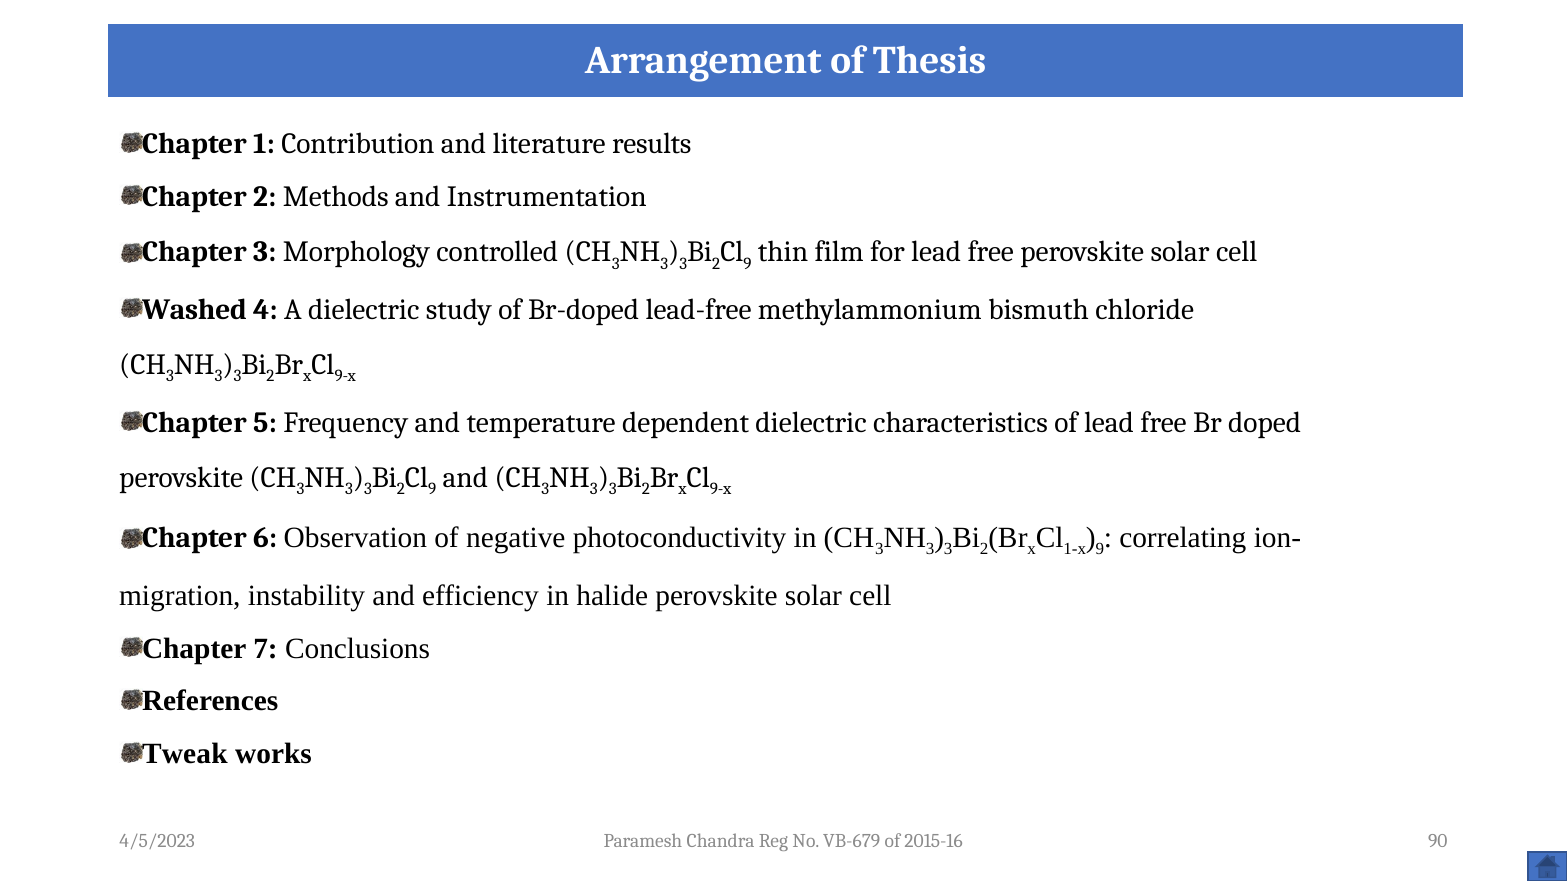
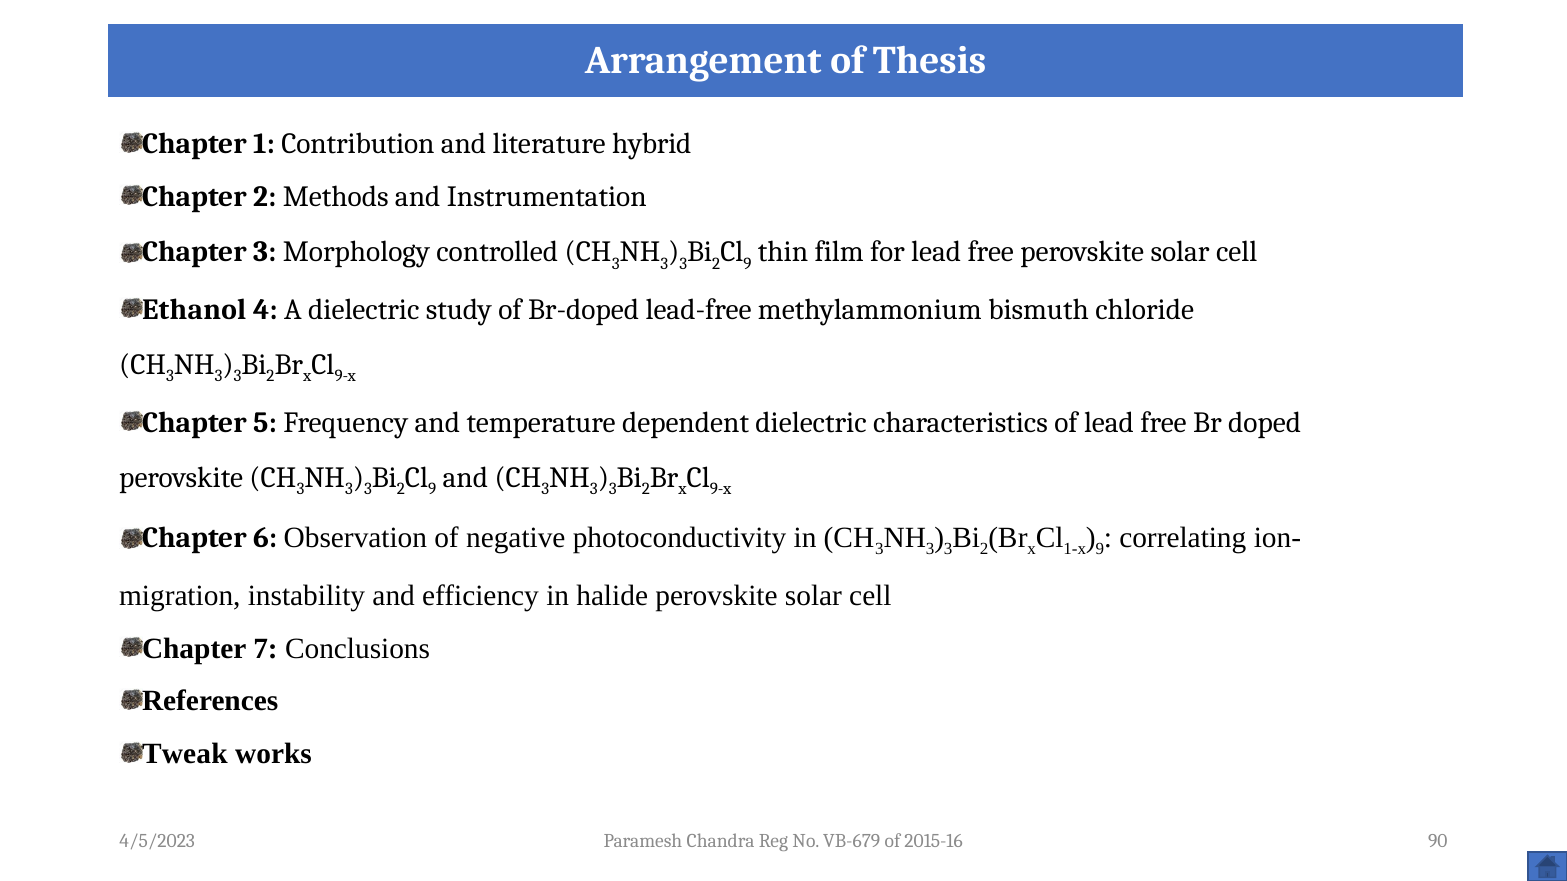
results: results -> hybrid
Washed: Washed -> Ethanol
